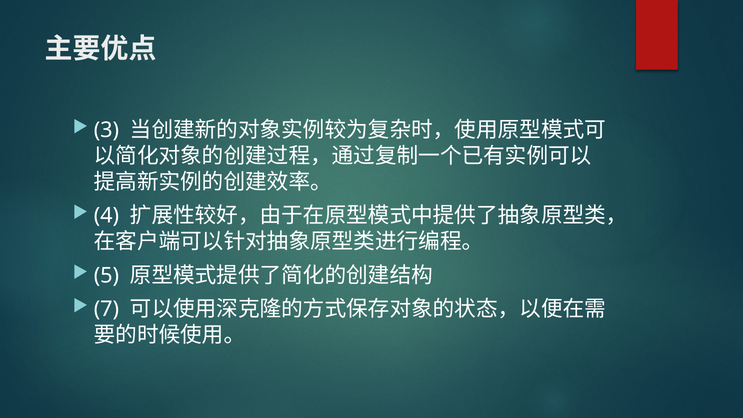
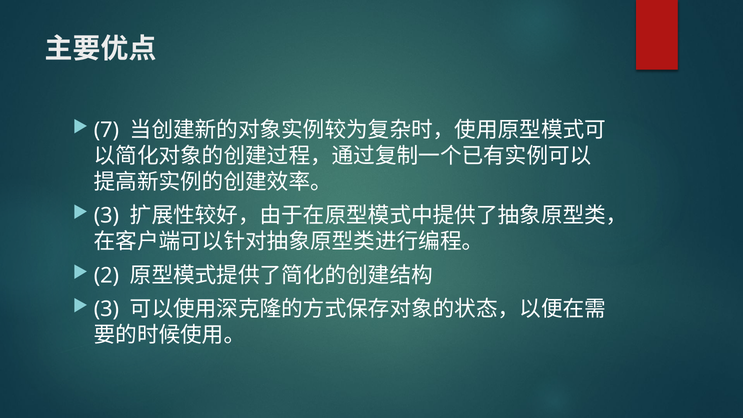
3: 3 -> 7
4 at (106, 216): 4 -> 3
5: 5 -> 2
7 at (106, 309): 7 -> 3
